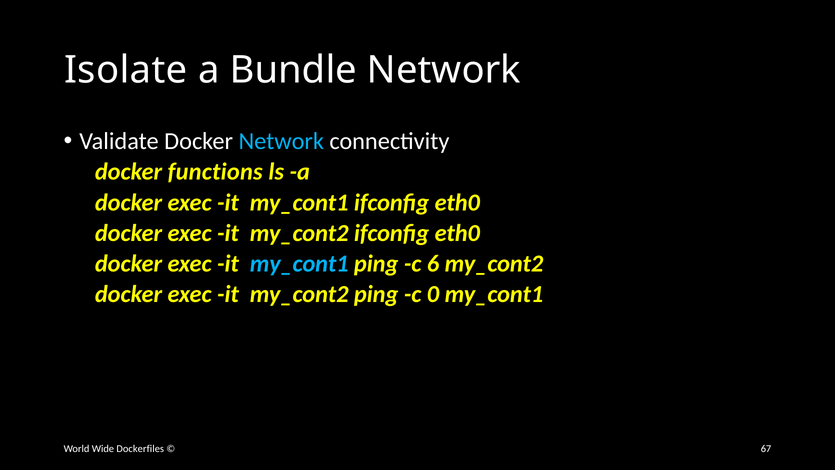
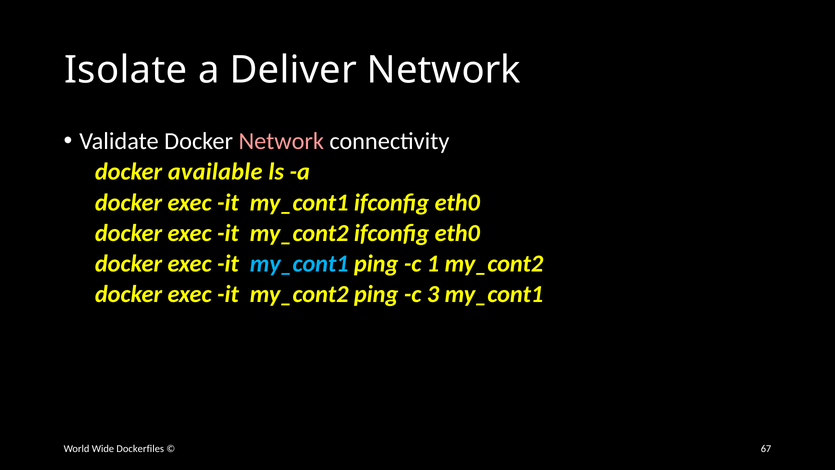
Bundle: Bundle -> Deliver
Network at (281, 141) colour: light blue -> pink
functions: functions -> available
6: 6 -> 1
0: 0 -> 3
